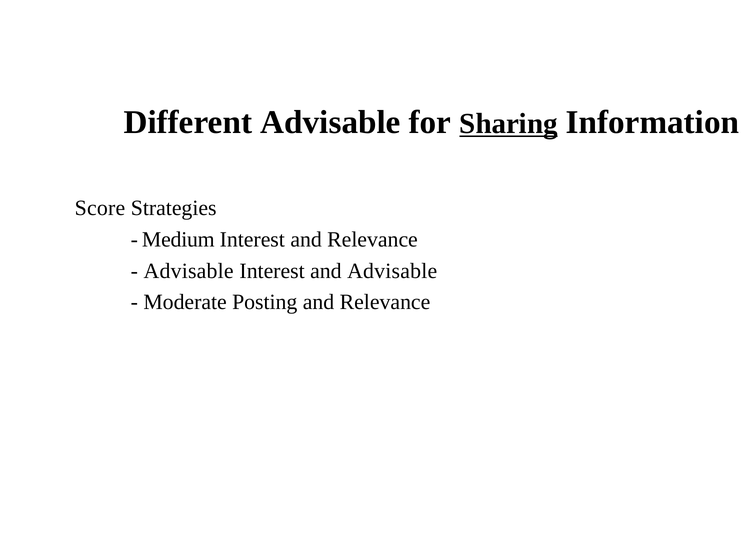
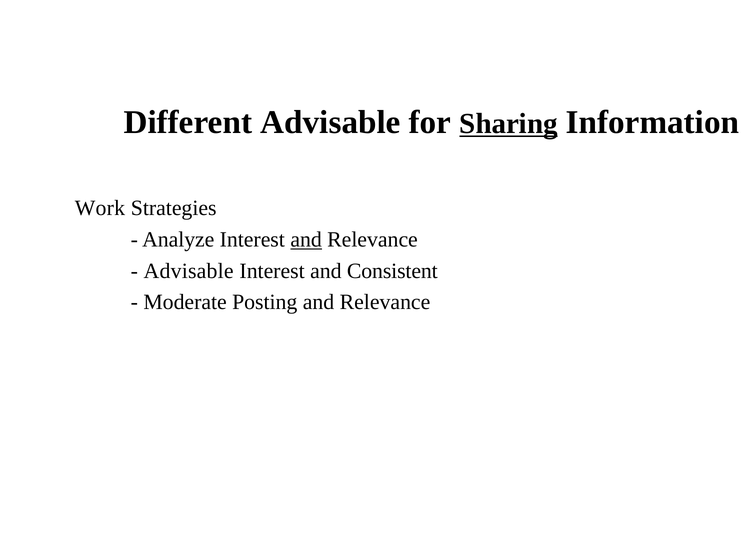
Score: Score -> Work
Medium: Medium -> Analyze
and at (306, 240) underline: none -> present
and Advisable: Advisable -> Consistent
